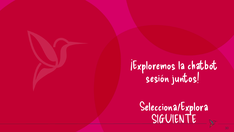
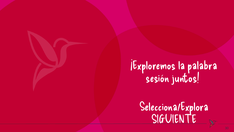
chatbot: chatbot -> palabra
